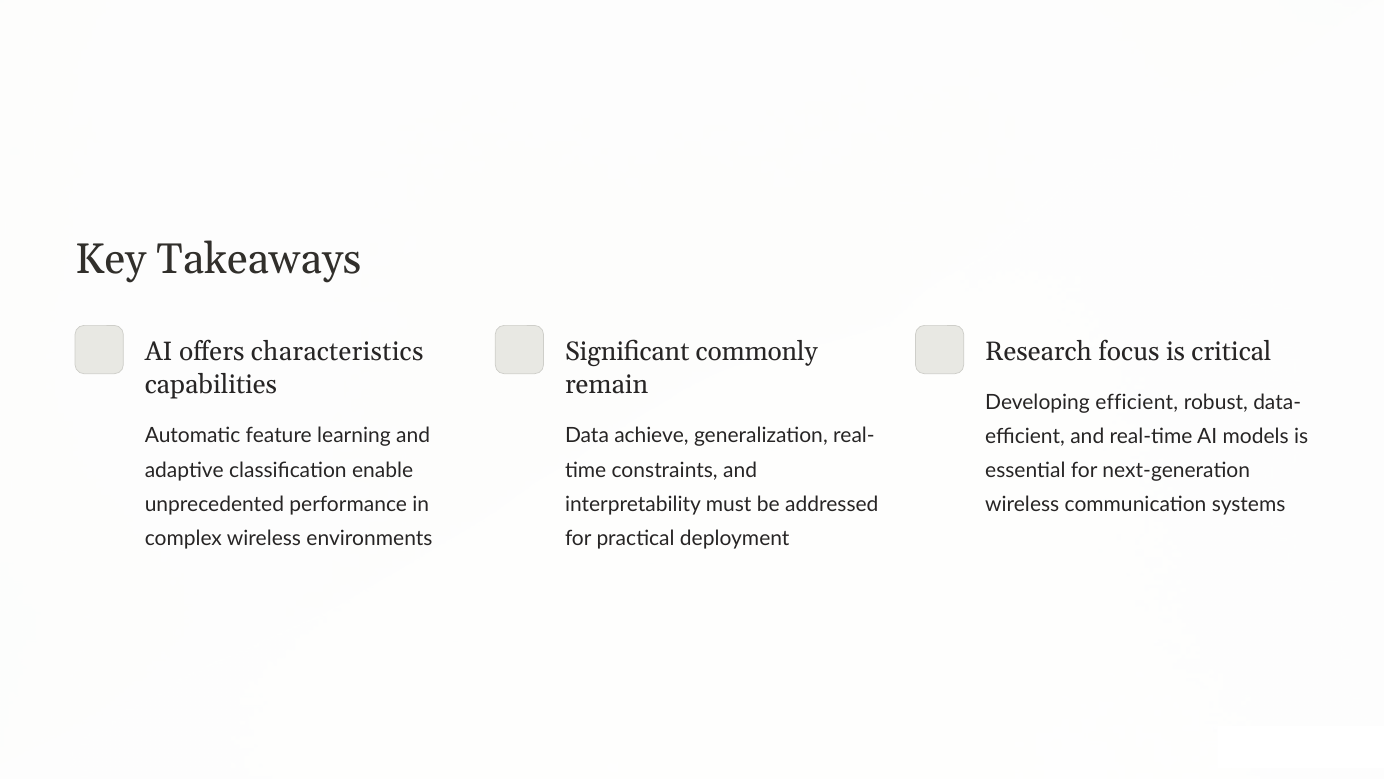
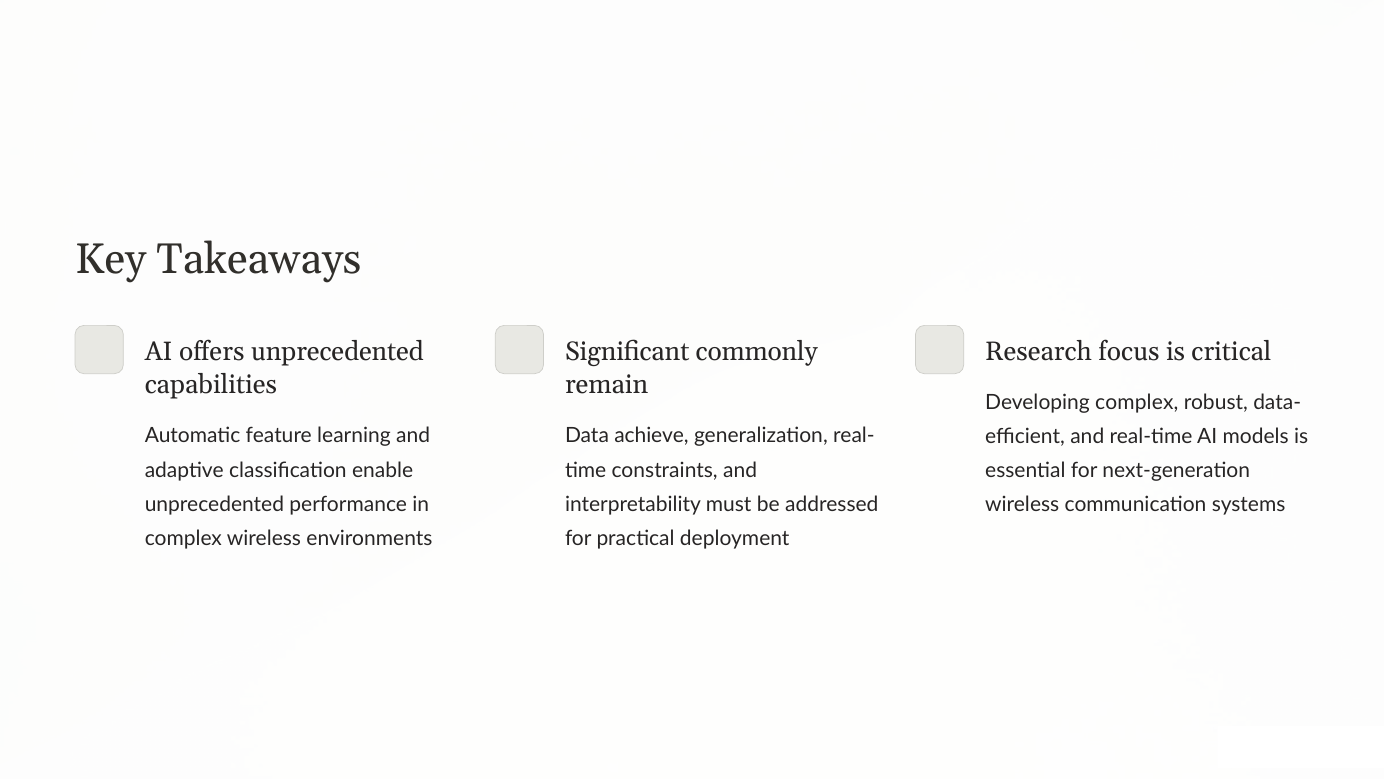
offers characteristics: characteristics -> unprecedented
Developing efficient: efficient -> complex
